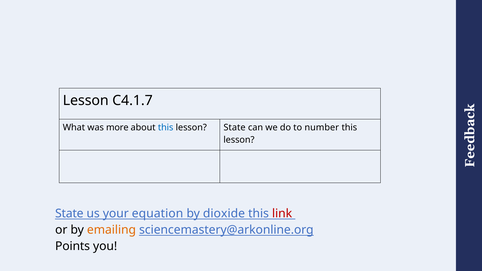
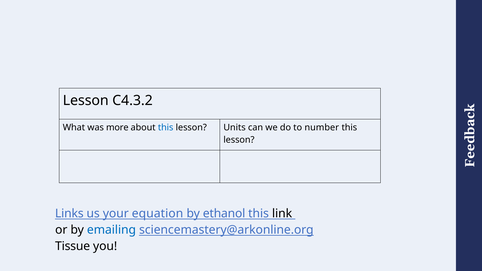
C4.1.7: C4.1.7 -> C4.3.2
State at (235, 128): State -> Units
State at (69, 214): State -> Links
dioxide: dioxide -> ethanol
link colour: red -> black
emailing colour: orange -> blue
Points: Points -> Tissue
